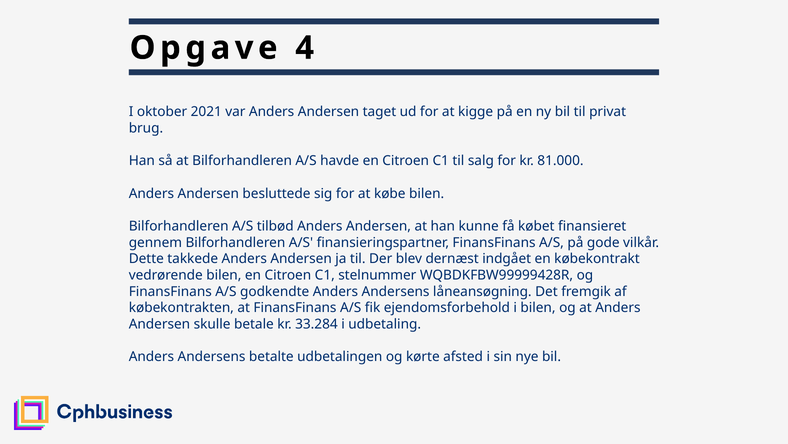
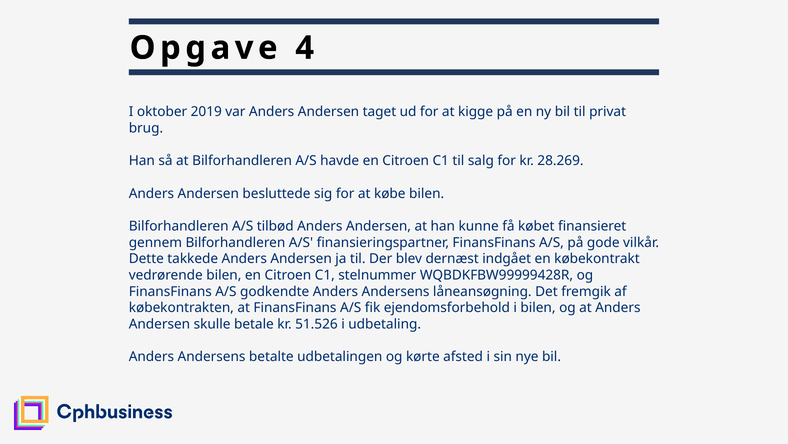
2021: 2021 -> 2019
81.000: 81.000 -> 28.269
33.284: 33.284 -> 51.526
